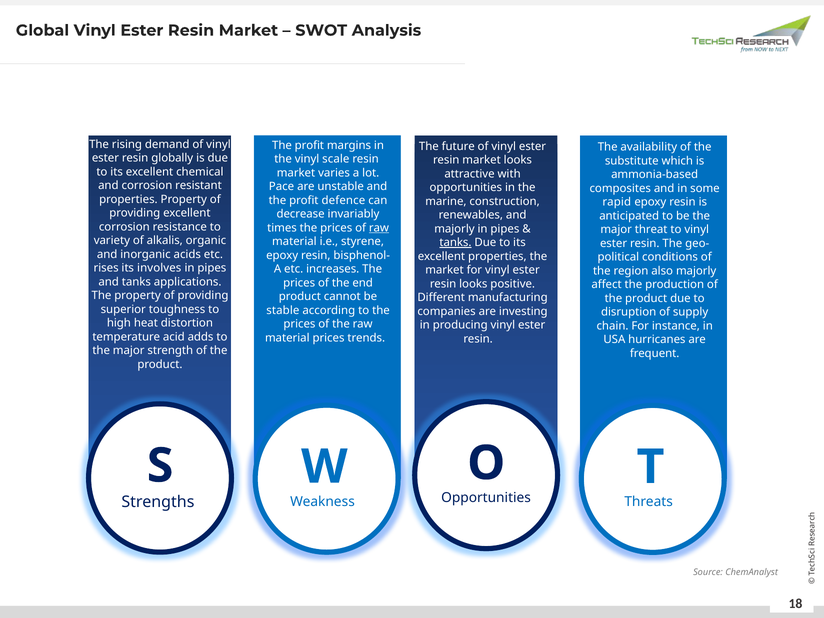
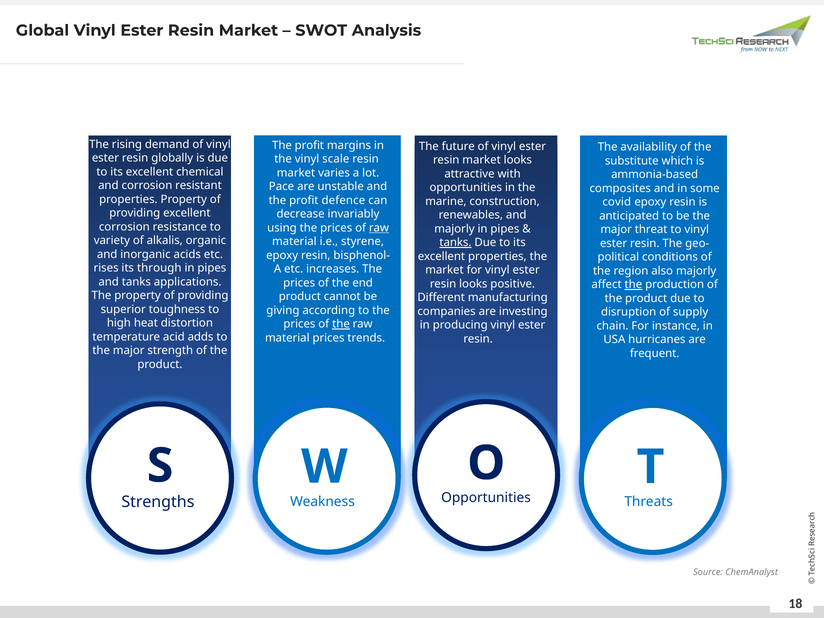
rapid: rapid -> covid
times: times -> using
involves: involves -> through
the at (633, 285) underline: none -> present
stable: stable -> giving
the at (341, 324) underline: none -> present
